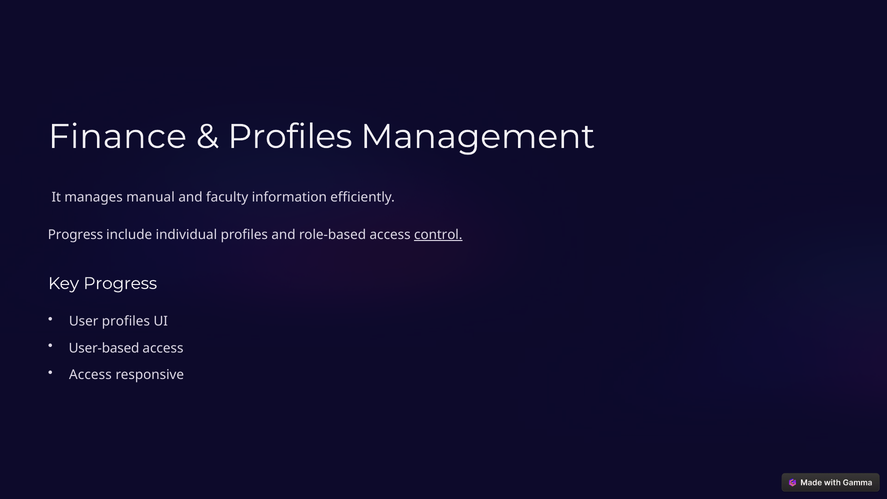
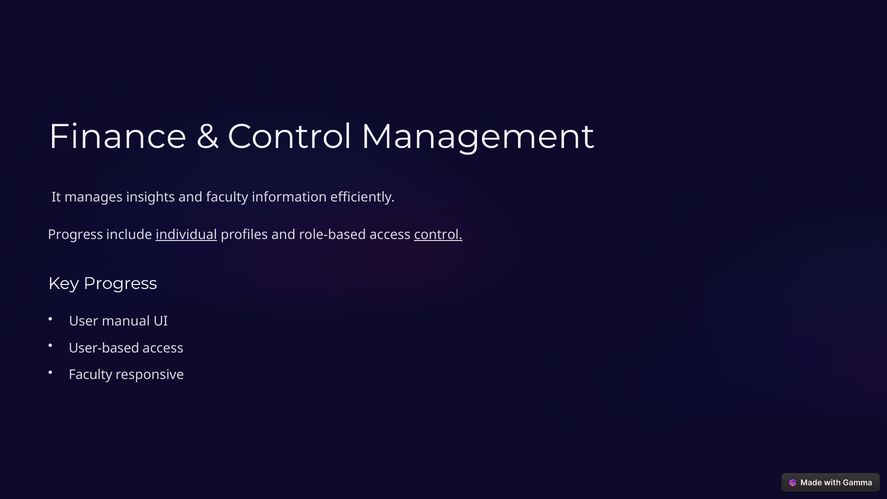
Profiles at (290, 137): Profiles -> Control
manual: manual -> insights
individual underline: none -> present
User profiles: profiles -> manual
Access at (90, 375): Access -> Faculty
